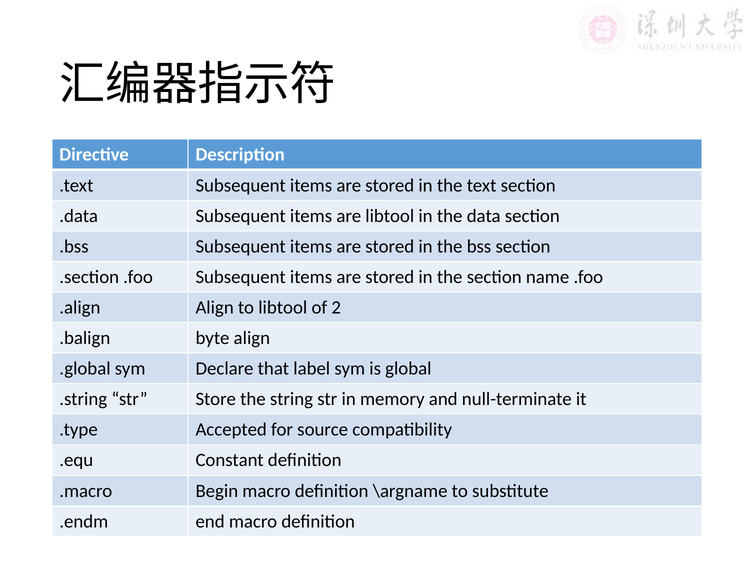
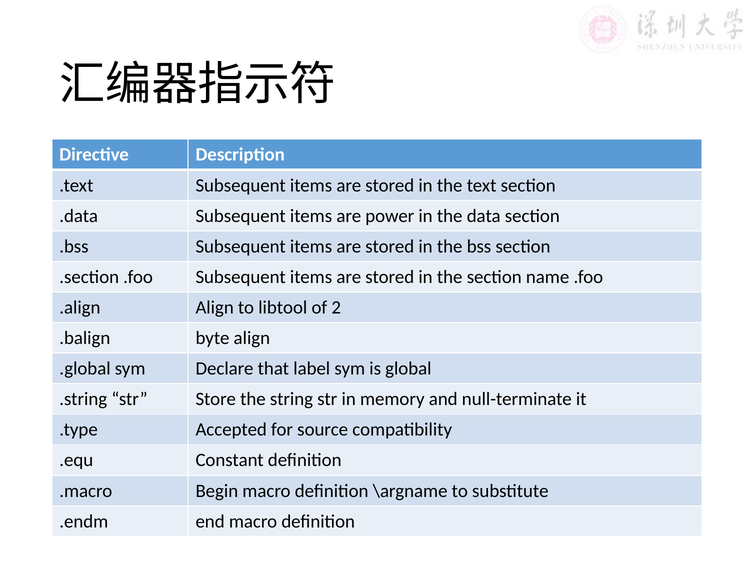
are libtool: libtool -> power
